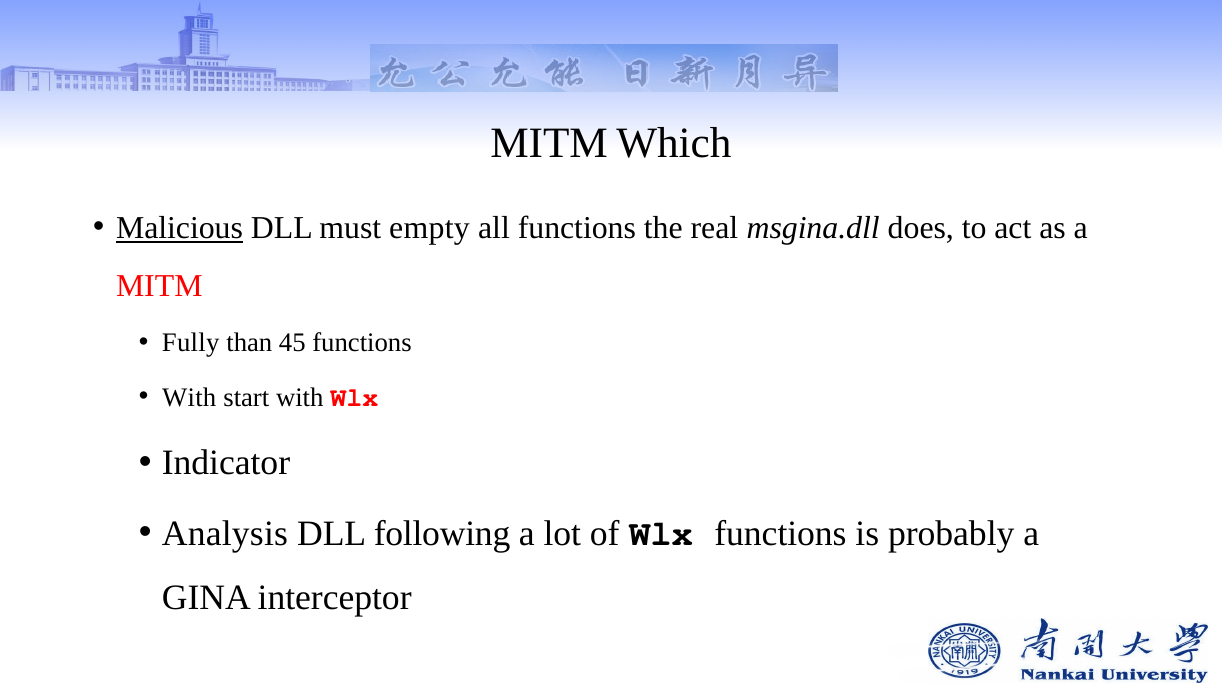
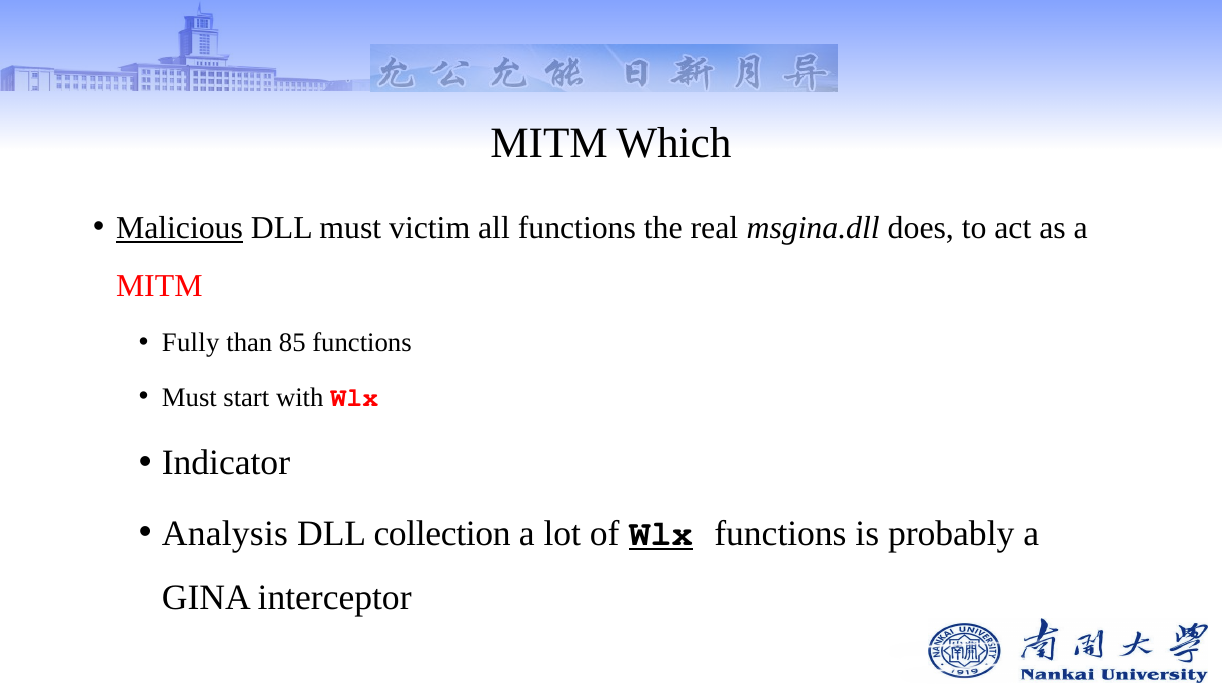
empty: empty -> victim
45: 45 -> 85
With at (189, 397): With -> Must
following: following -> collection
Wlx at (661, 533) underline: none -> present
